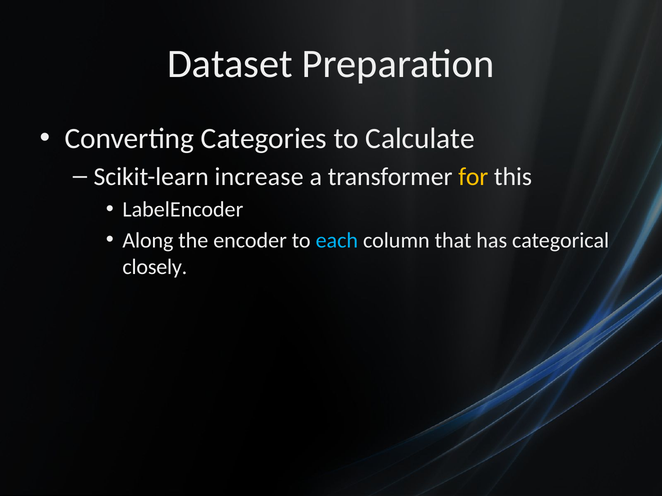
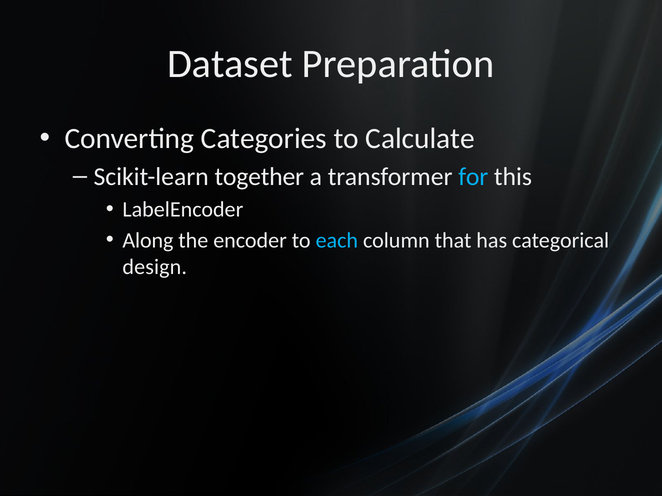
increase: increase -> together
for colour: yellow -> light blue
closely: closely -> design
